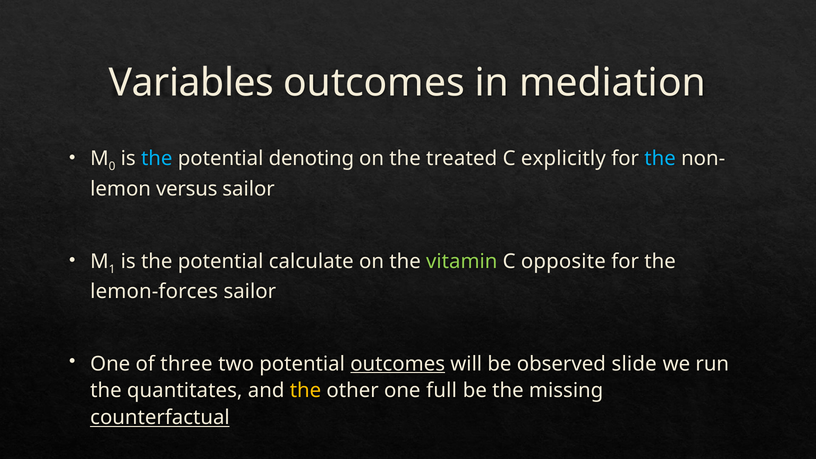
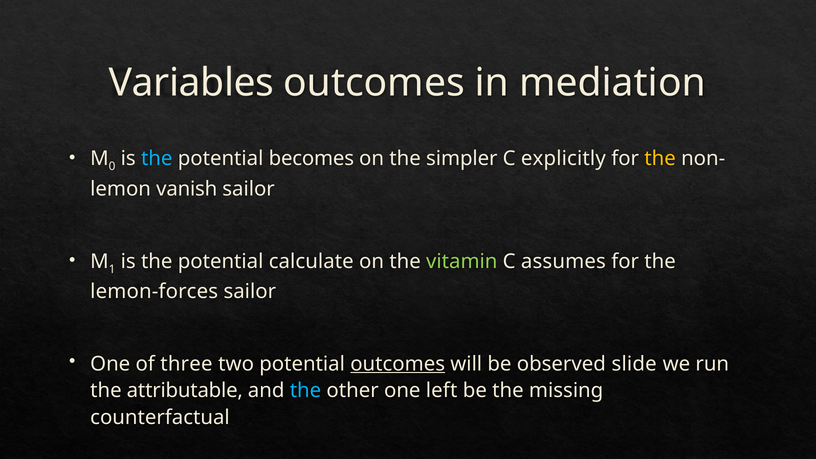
denoting: denoting -> becomes
treated: treated -> simpler
the at (660, 158) colour: light blue -> yellow
versus: versus -> vanish
opposite: opposite -> assumes
quantitates: quantitates -> attributable
the at (305, 391) colour: yellow -> light blue
full: full -> left
counterfactual underline: present -> none
